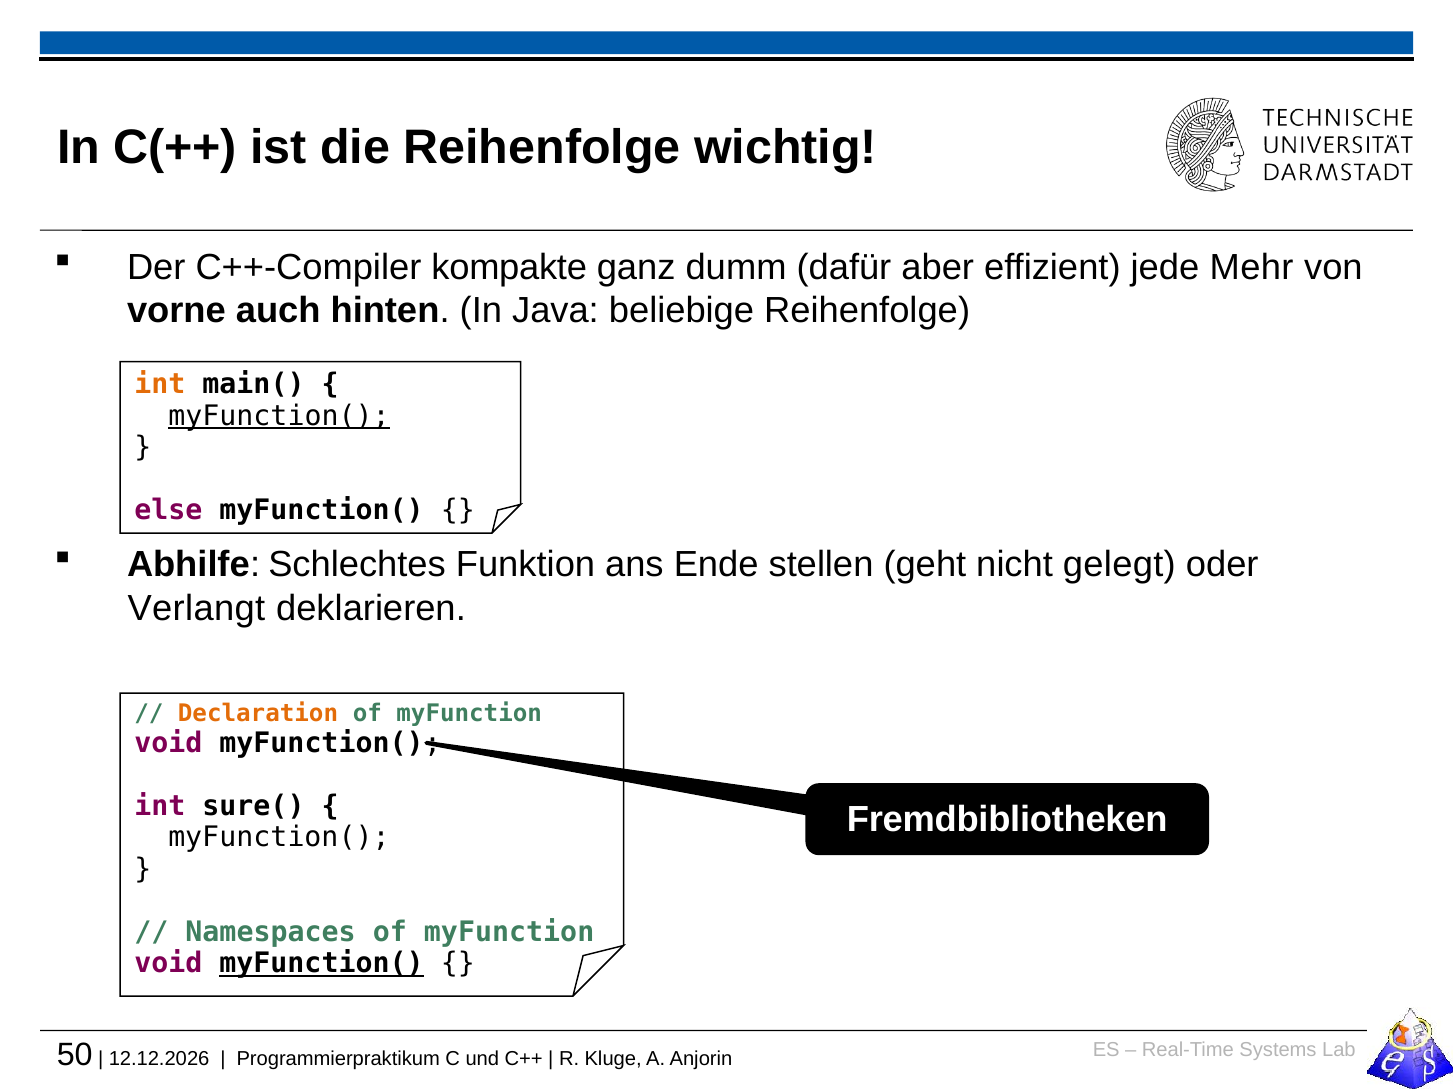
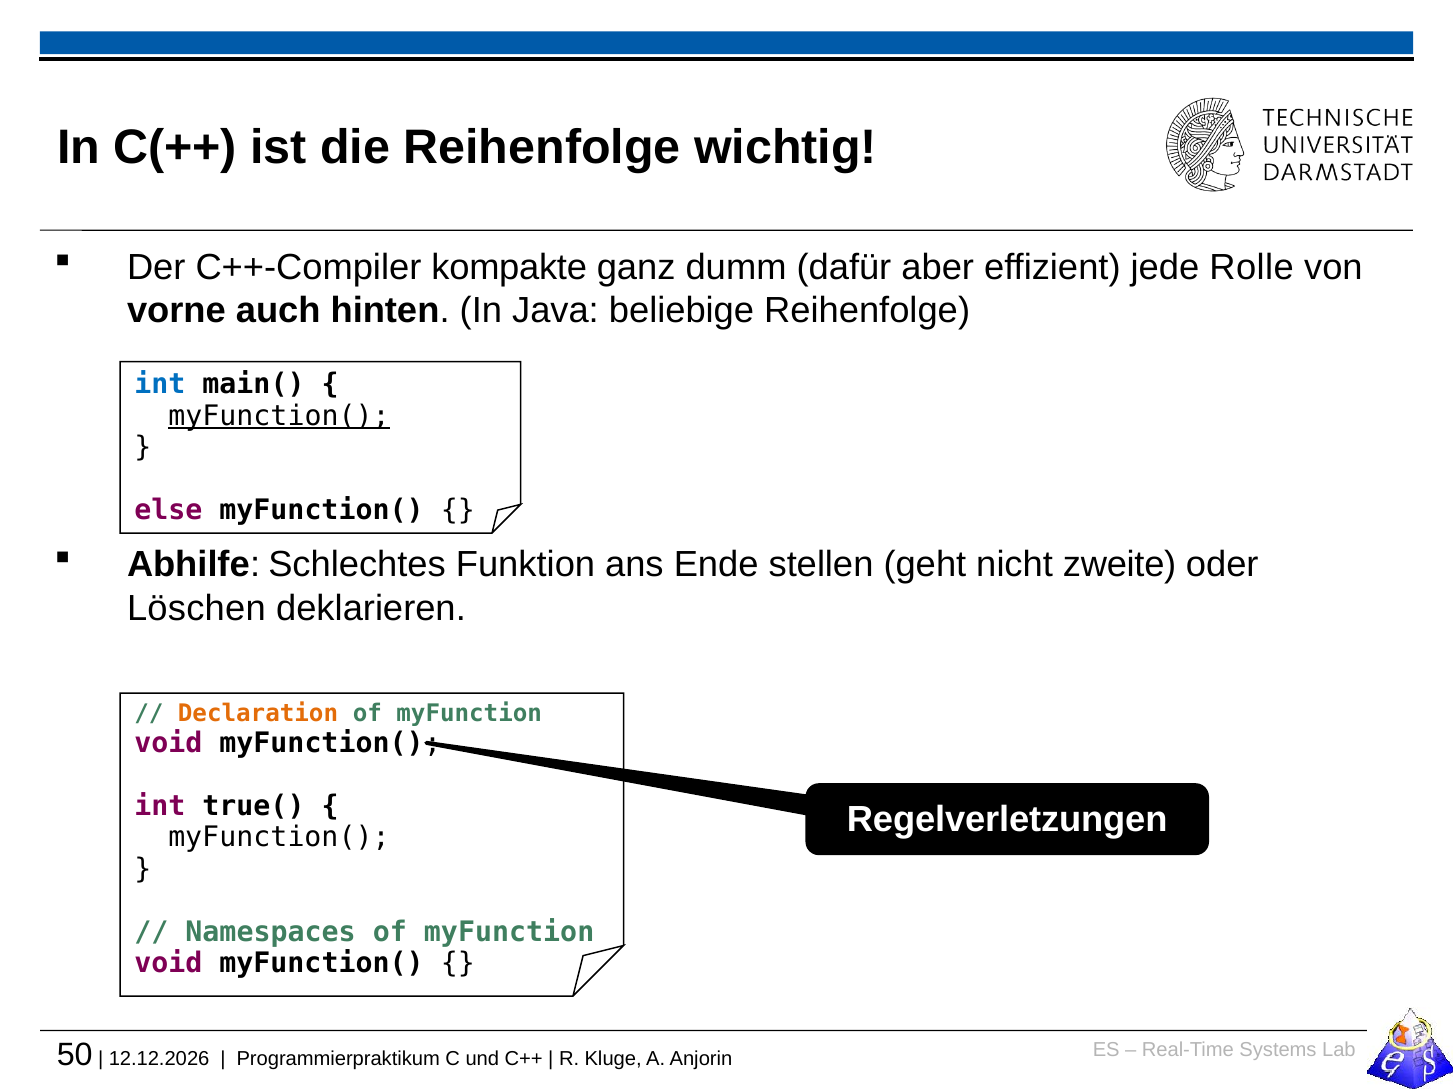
Mehr: Mehr -> Rolle
int at (160, 385) colour: orange -> blue
gelegt: gelegt -> zweite
Verlangt: Verlangt -> Löschen
sure(: sure( -> true(
Fremdbibliotheken: Fremdbibliotheken -> Regelverletzungen
myFunction( at (322, 964) underline: present -> none
